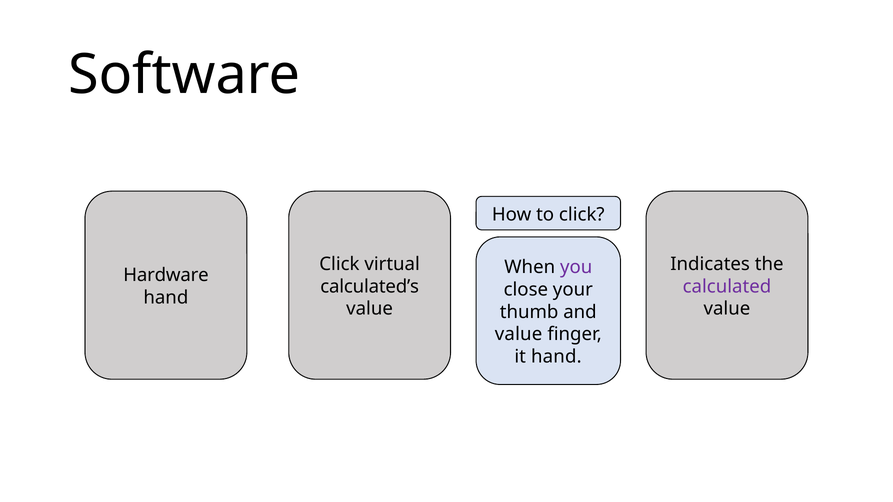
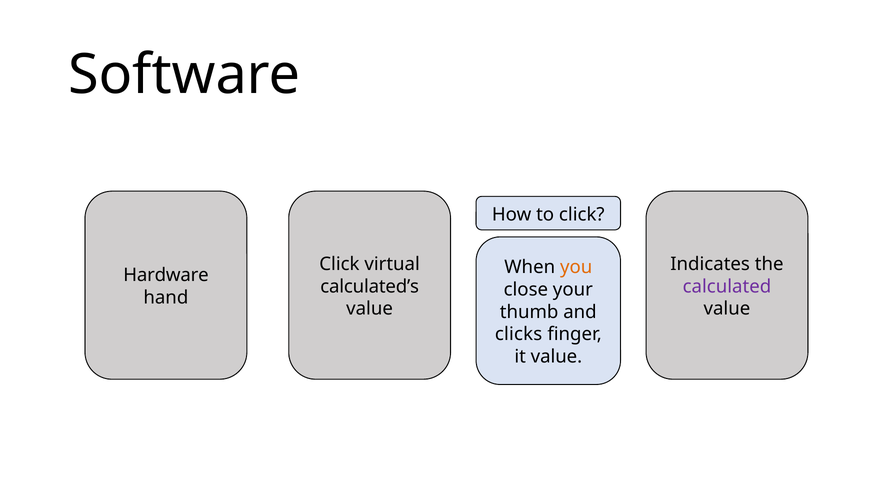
you colour: purple -> orange
value at (519, 335): value -> clicks
it hand: hand -> value
